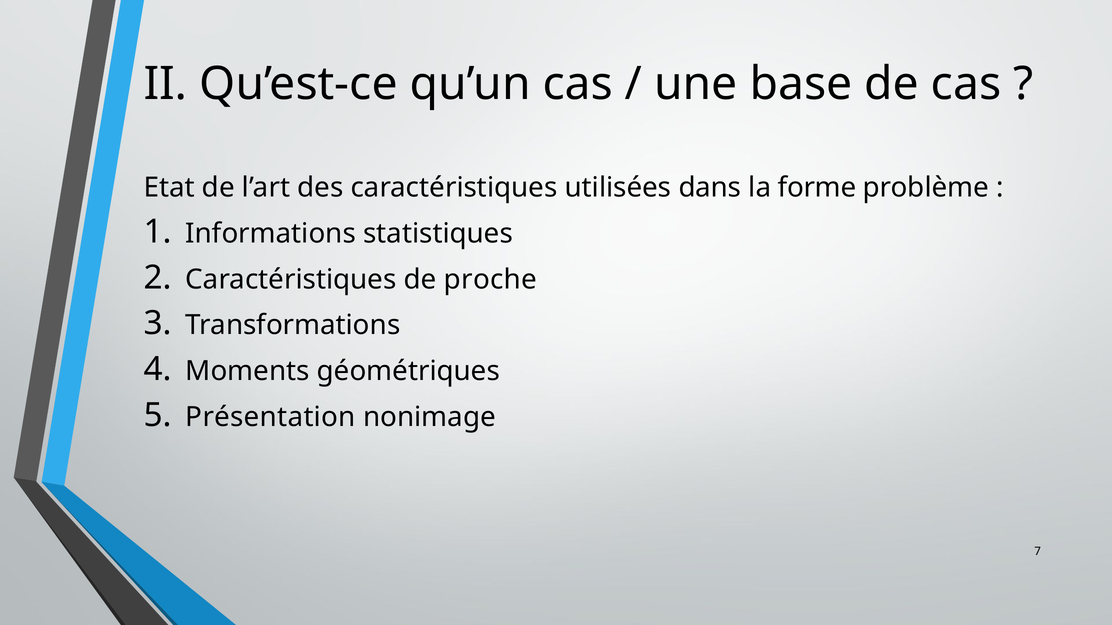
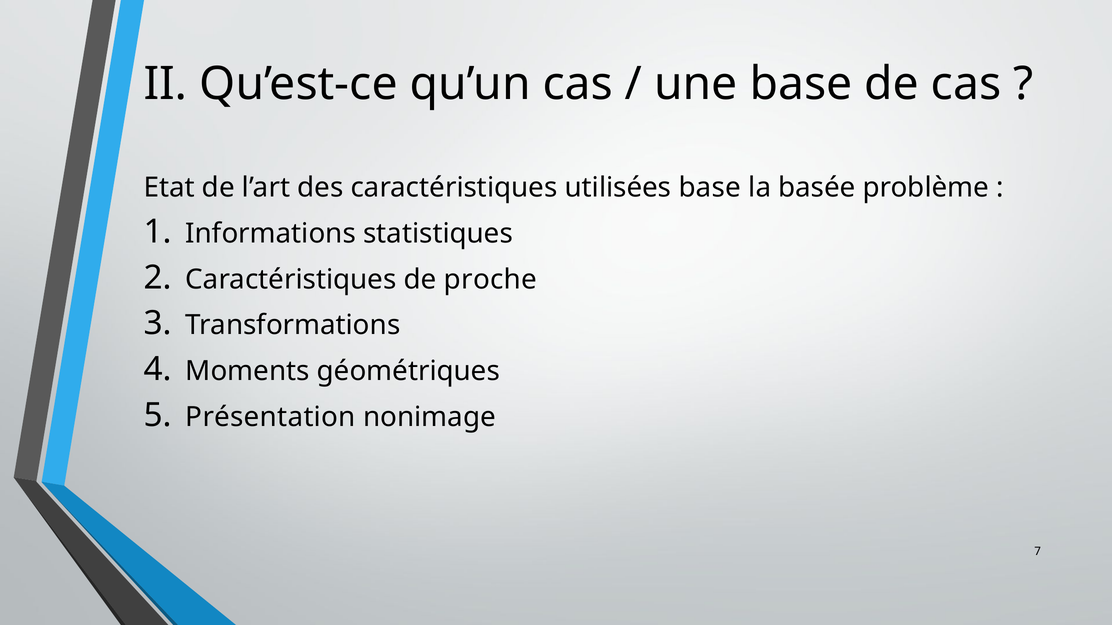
utilisées dans: dans -> base
forme: forme -> basée
